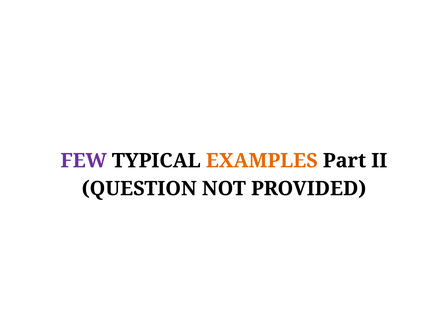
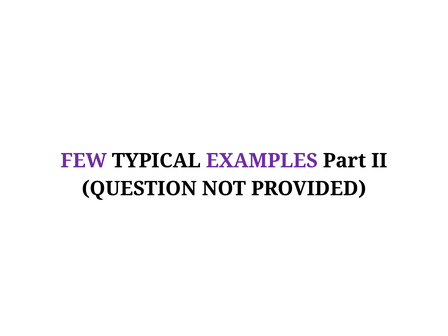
EXAMPLES colour: orange -> purple
